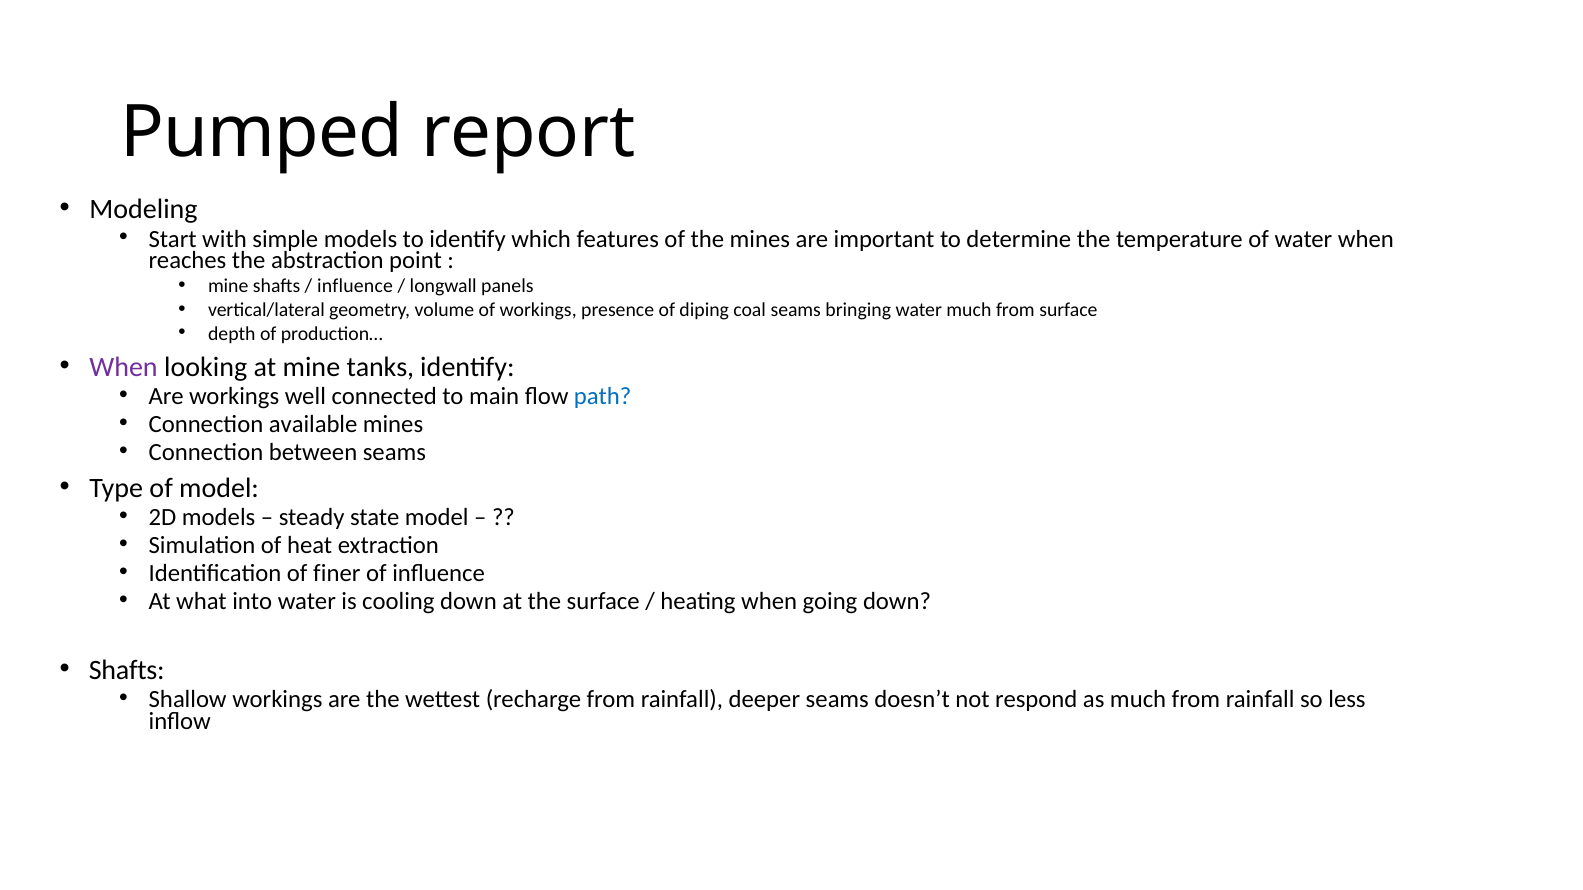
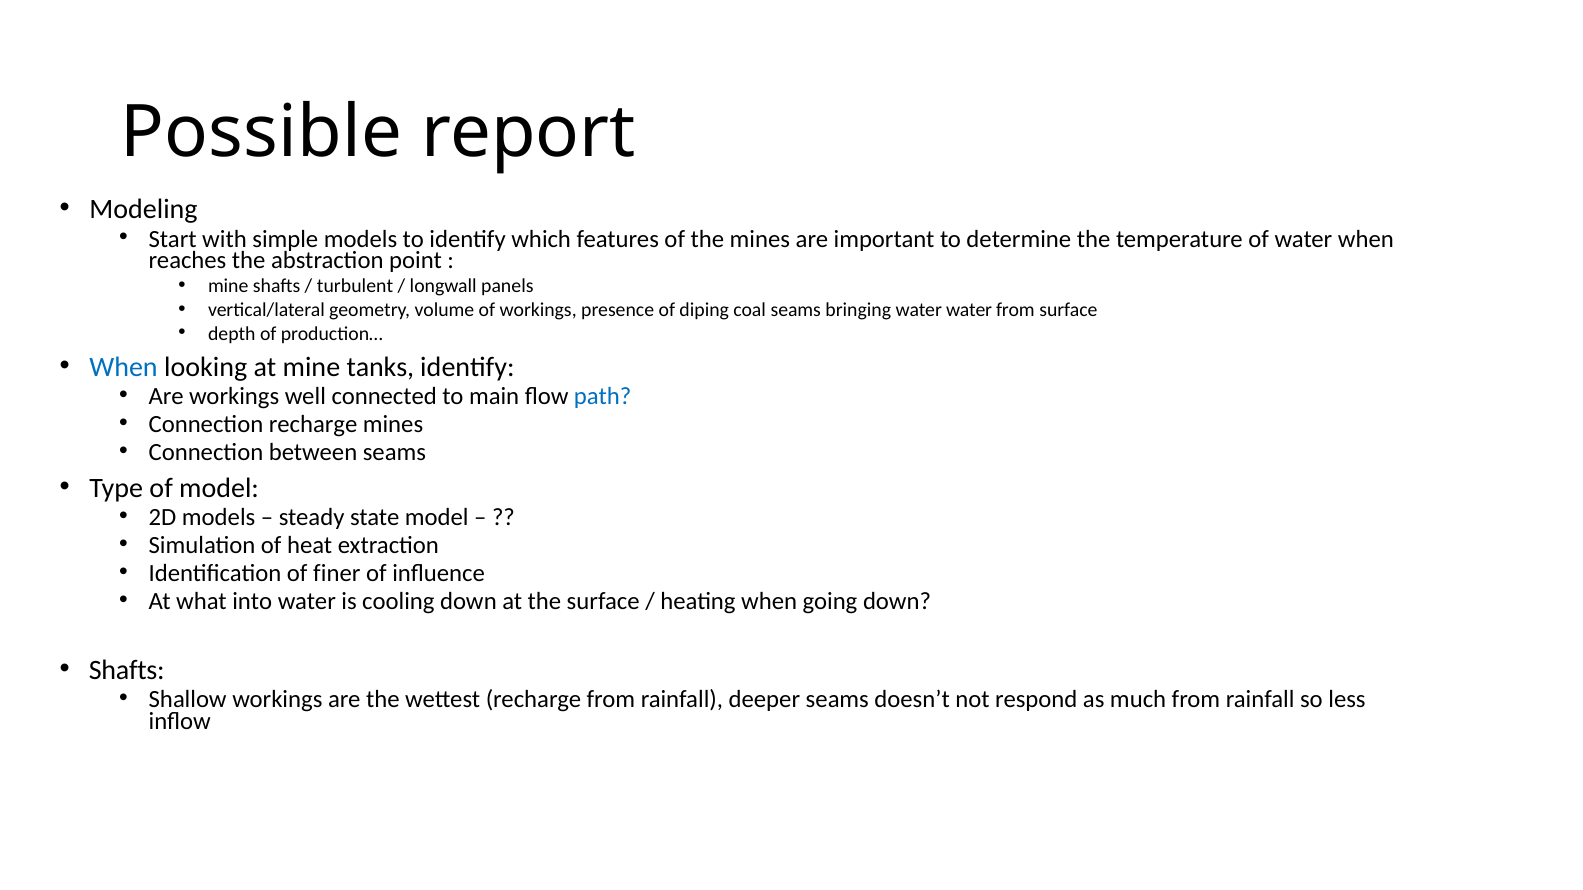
Pumped: Pumped -> Possible
influence at (355, 286): influence -> turbulent
water much: much -> water
When at (124, 367) colour: purple -> blue
Connection available: available -> recharge
